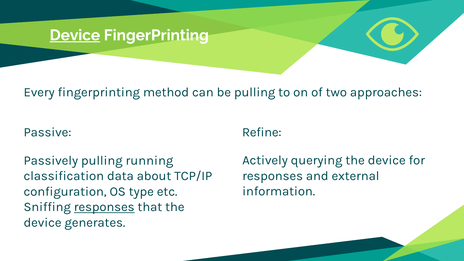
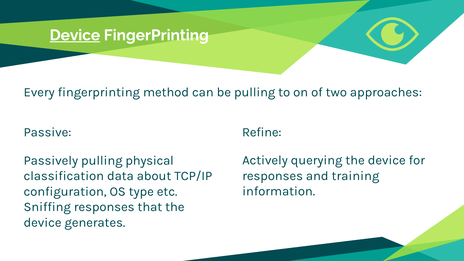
running: running -> physical
external: external -> training
responses at (104, 207) underline: present -> none
